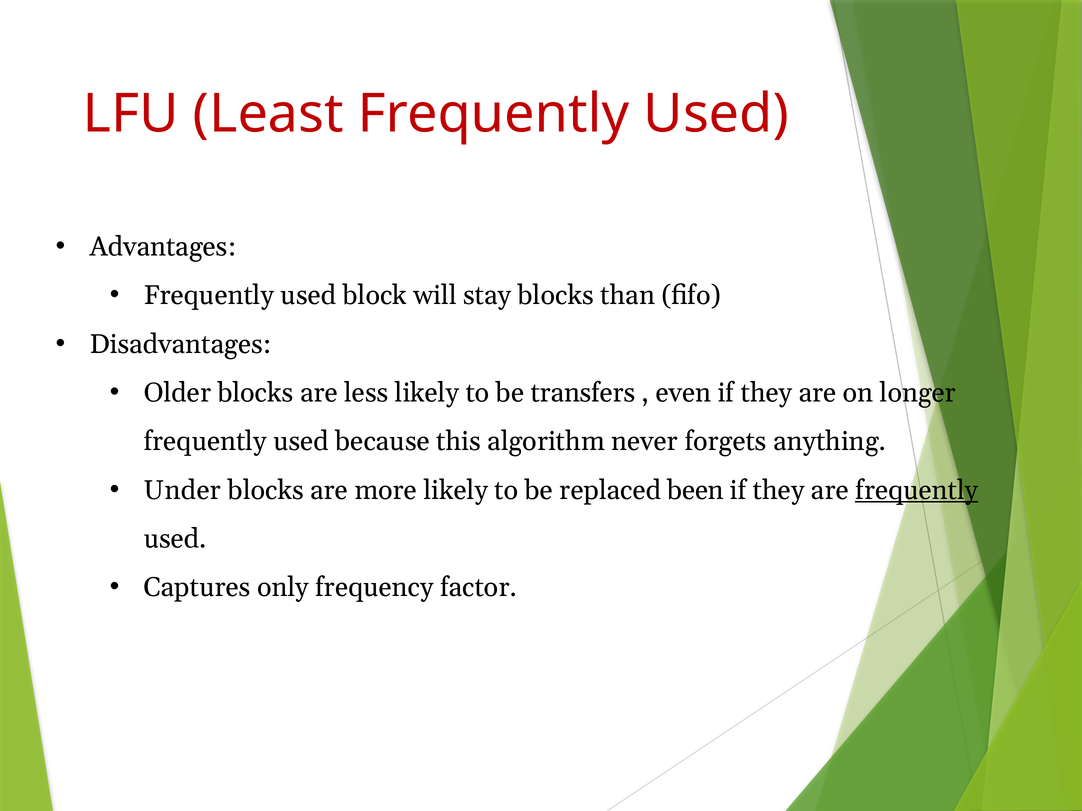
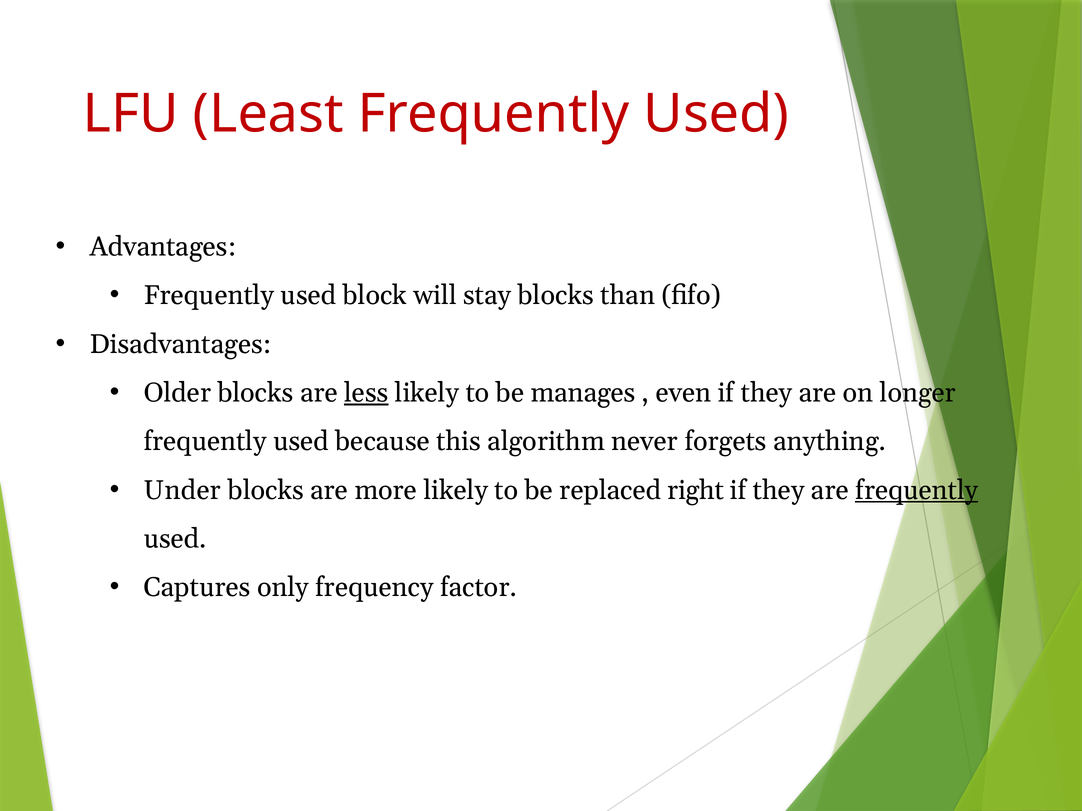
less underline: none -> present
transfers: transfers -> manages
been: been -> right
